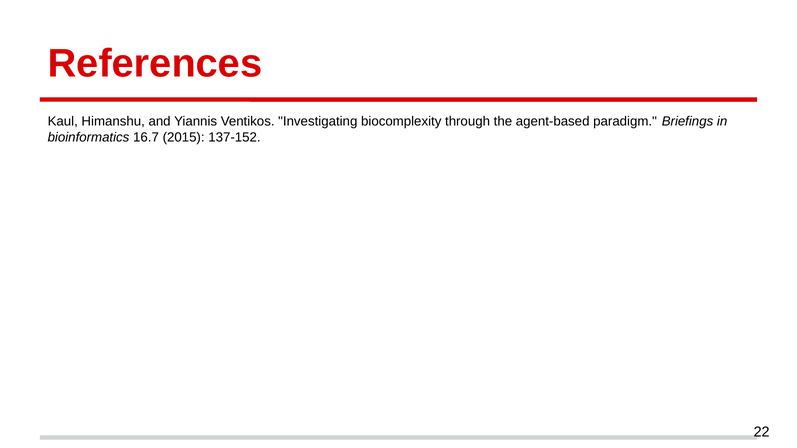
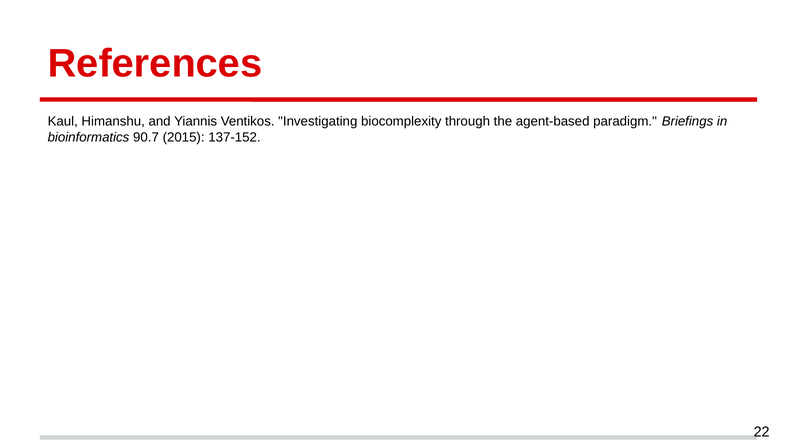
16.7: 16.7 -> 90.7
